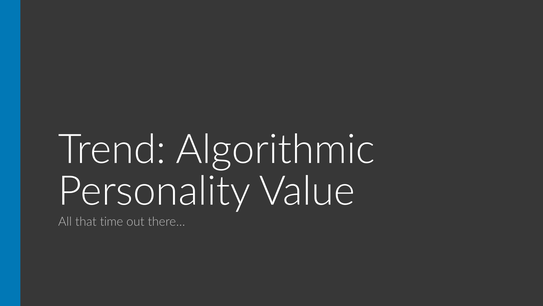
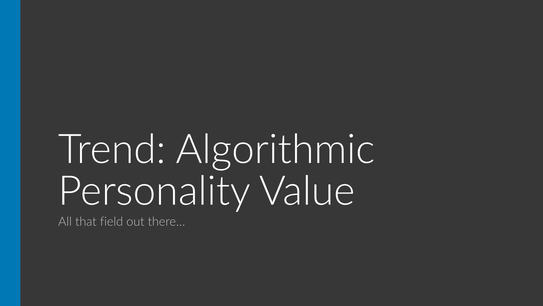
time: time -> field
